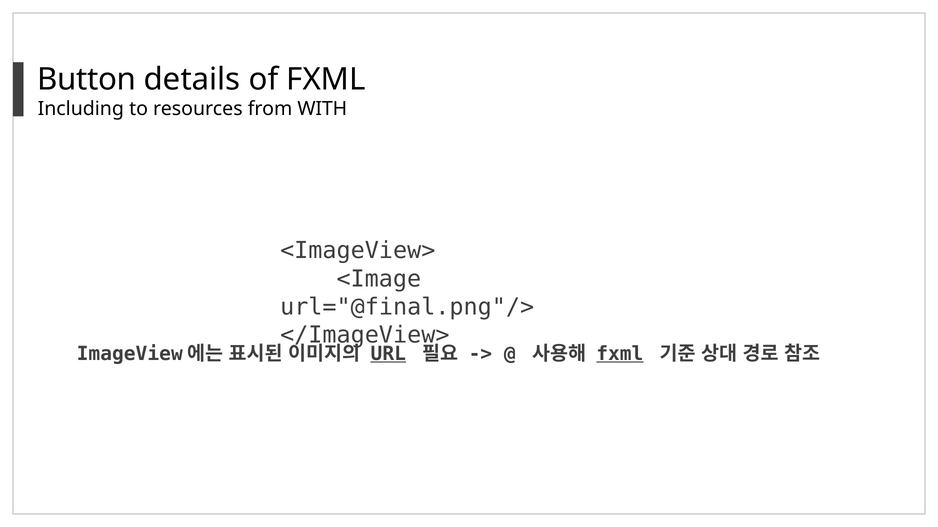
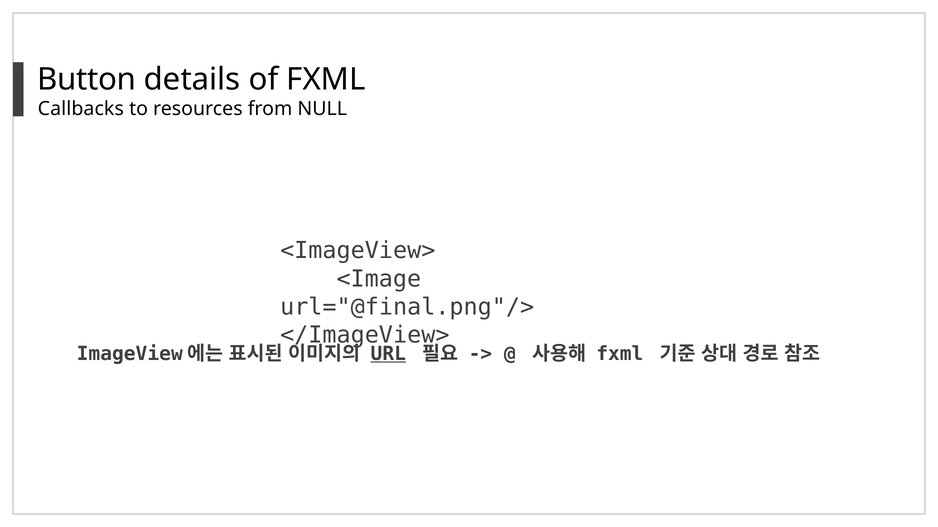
Including: Including -> Callbacks
WITH: WITH -> NULL
fxml at (620, 354) underline: present -> none
